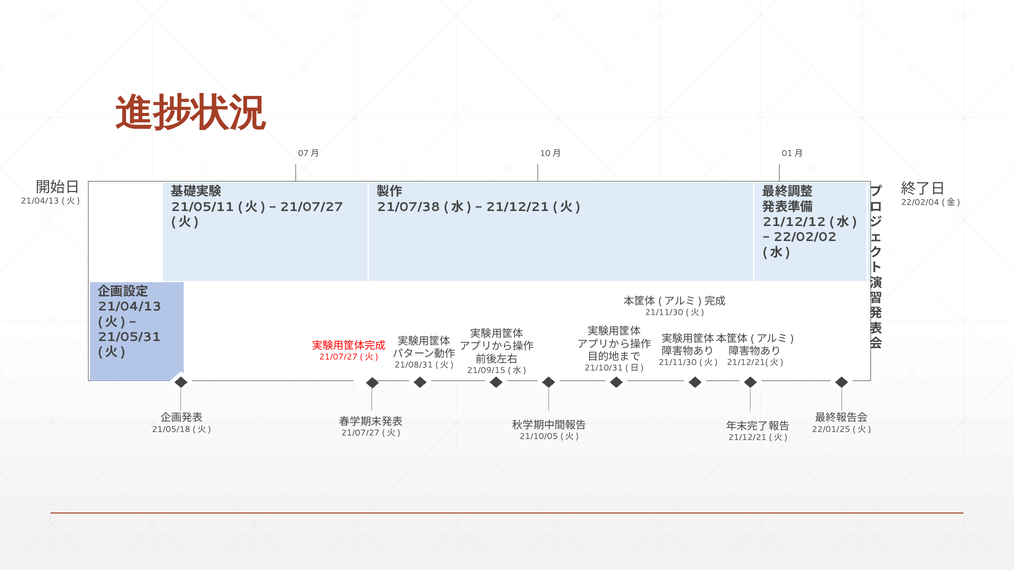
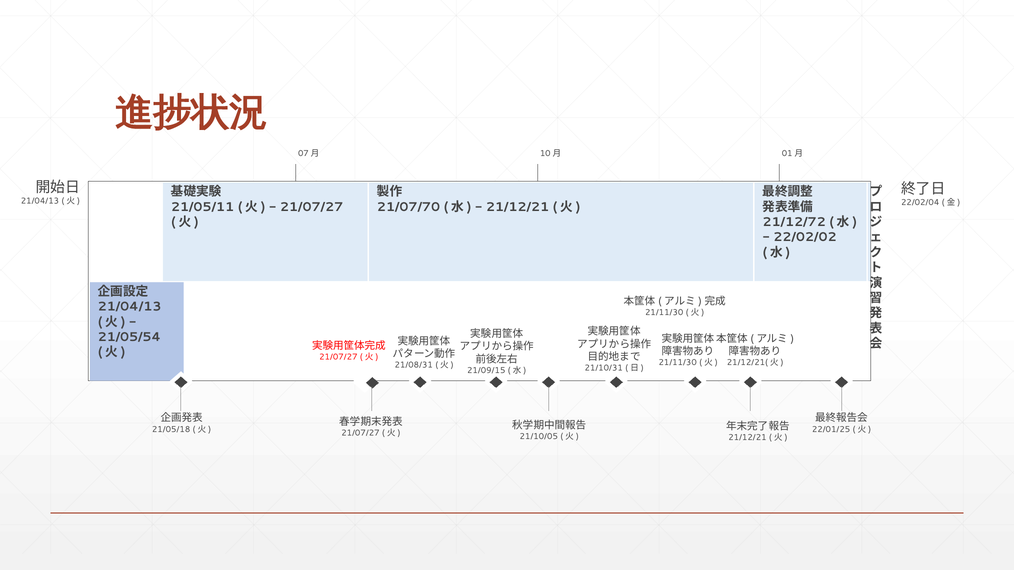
21/07/38: 21/07/38 -> 21/07/70
21/12/12: 21/12/12 -> 21/12/72
21/05/31: 21/05/31 -> 21/05/54
